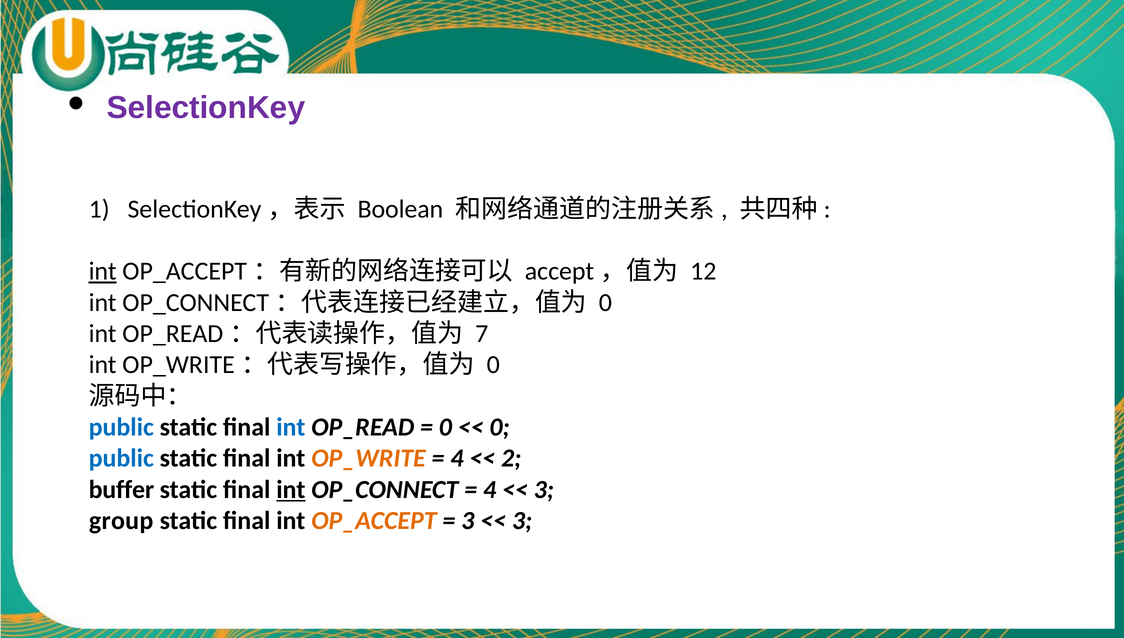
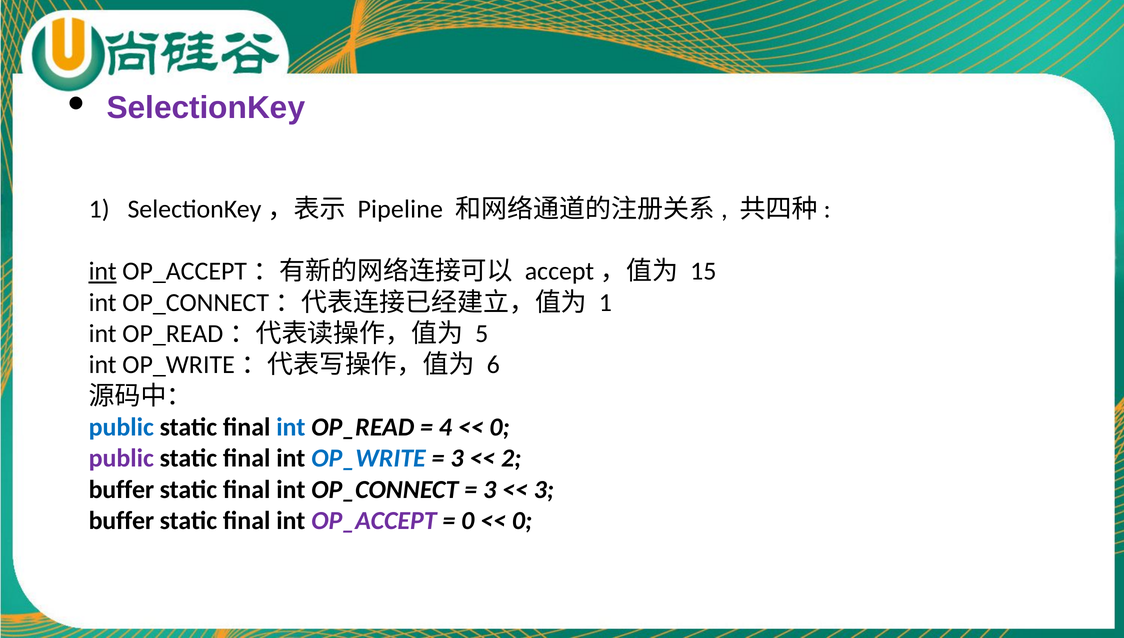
Boolean: Boolean -> Pipeline
12: 12 -> 15
0 at (605, 302): 0 -> 1
7: 7 -> 5
0 at (493, 365): 0 -> 6
0 at (445, 427): 0 -> 4
public at (121, 458) colour: blue -> purple
OP_WRITE colour: orange -> blue
4 at (457, 458): 4 -> 3
int at (291, 489) underline: present -> none
4 at (490, 489): 4 -> 3
group at (121, 520): group -> buffer
OP_ACCEPT colour: orange -> purple
3 at (468, 520): 3 -> 0
3 at (522, 520): 3 -> 0
